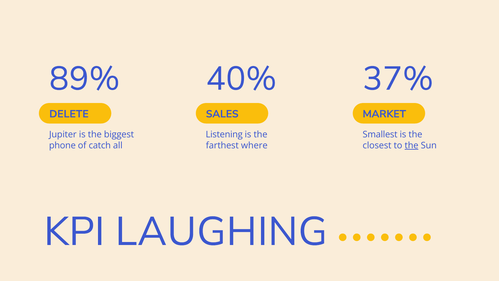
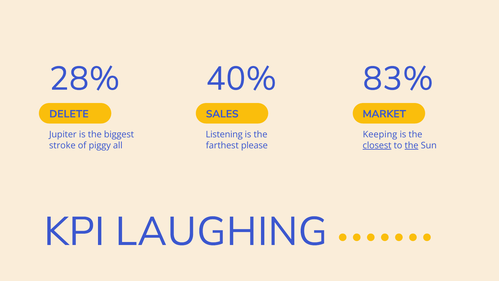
89%: 89% -> 28%
37%: 37% -> 83%
Smallest: Smallest -> Keeping
phone: phone -> stroke
catch: catch -> piggy
where: where -> please
closest underline: none -> present
